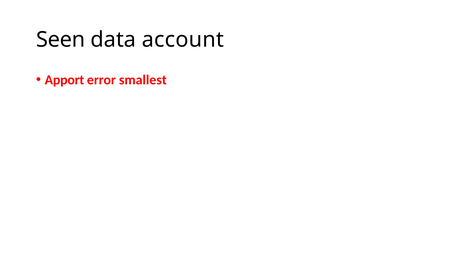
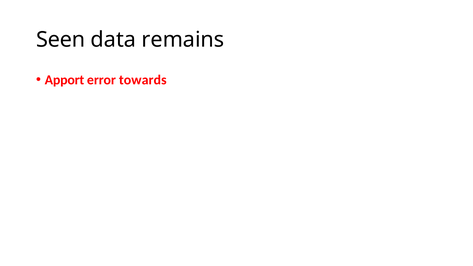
account: account -> remains
smallest: smallest -> towards
